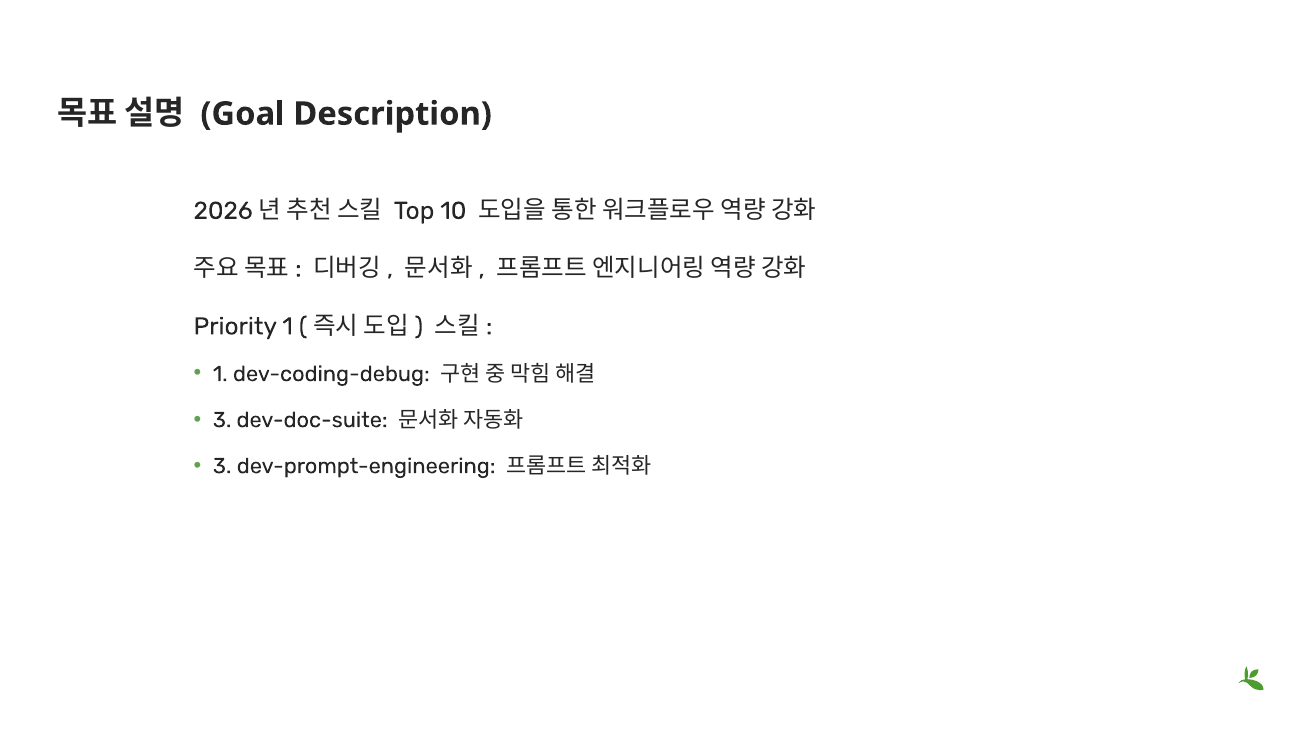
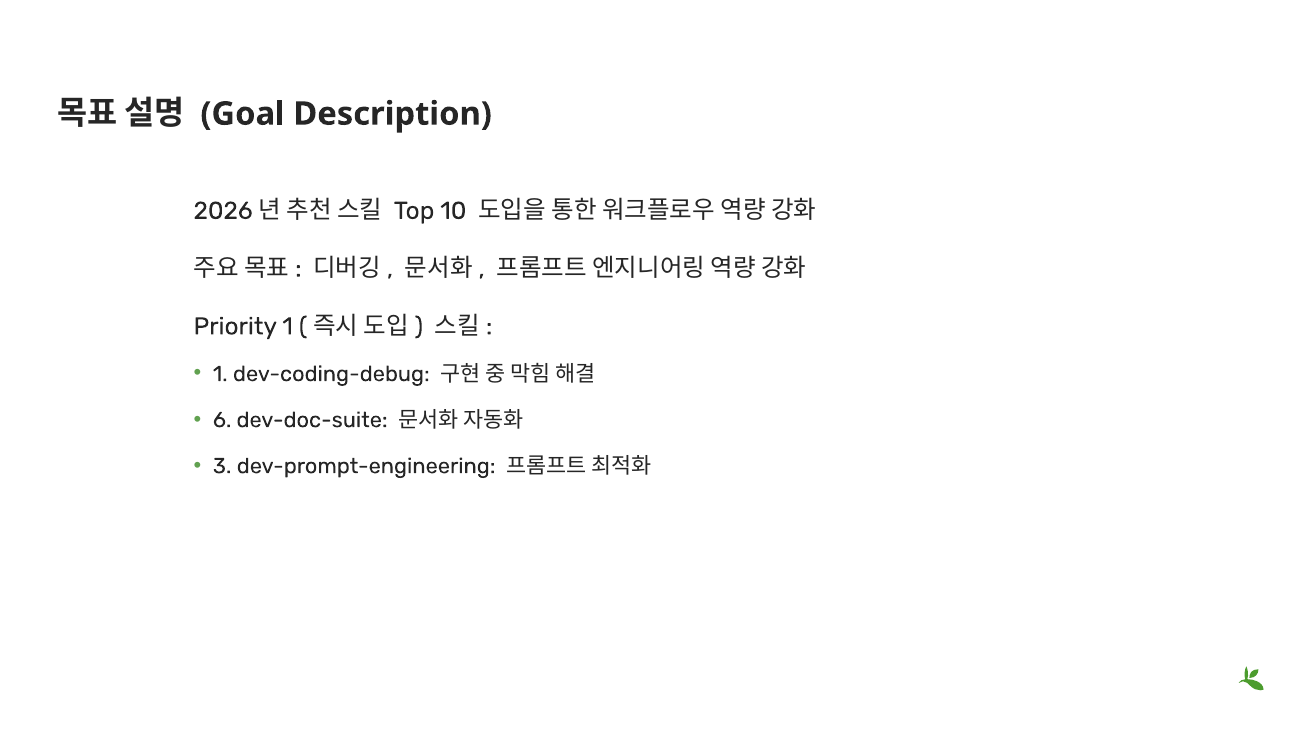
3 at (222, 420): 3 -> 6
